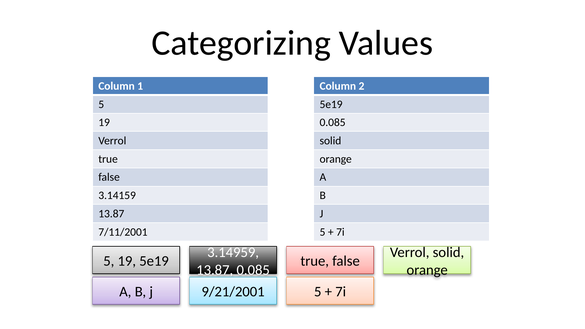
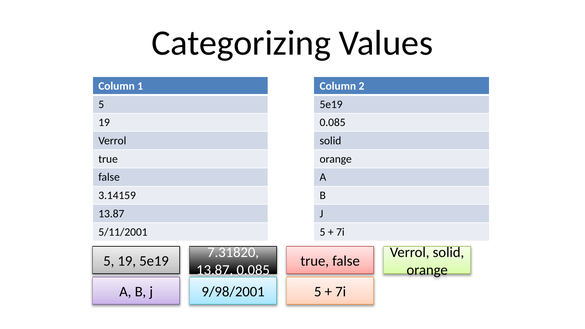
7/11/2001: 7/11/2001 -> 5/11/2001
3.14959: 3.14959 -> 7.31820
9/21/2001: 9/21/2001 -> 9/98/2001
